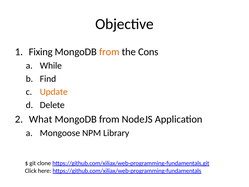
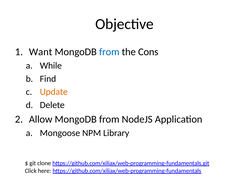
Fixing: Fixing -> Want
from at (109, 52) colour: orange -> blue
What: What -> Allow
